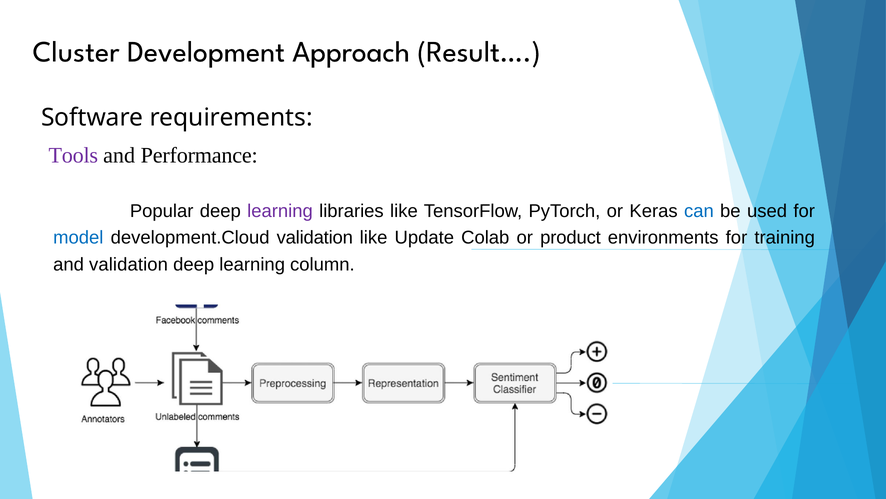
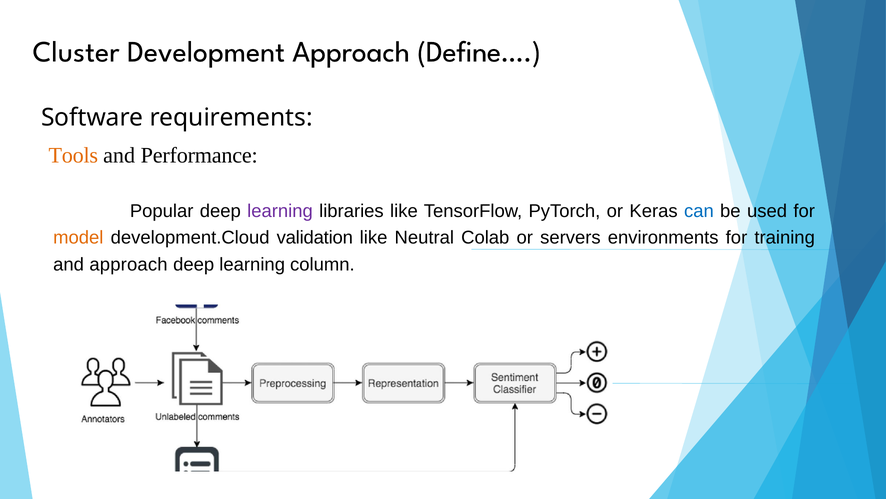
Result…: Result… -> Define…
Tools colour: purple -> orange
model colour: blue -> orange
Update: Update -> Neutral
product: product -> servers
and validation: validation -> approach
